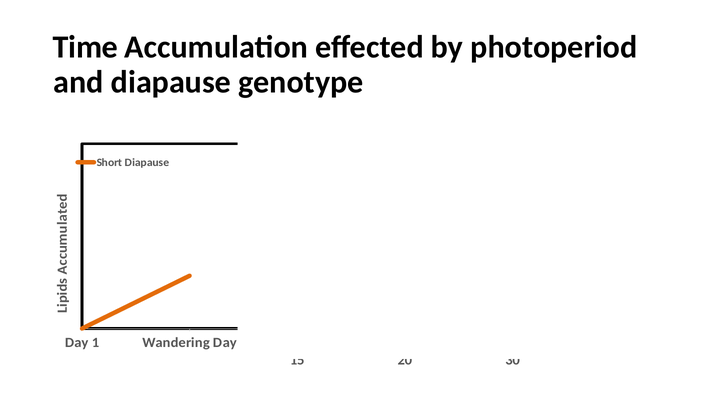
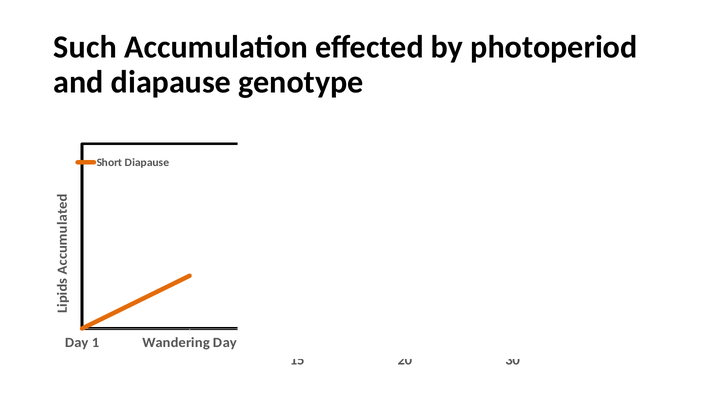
Time at (85, 47): Time -> Such
